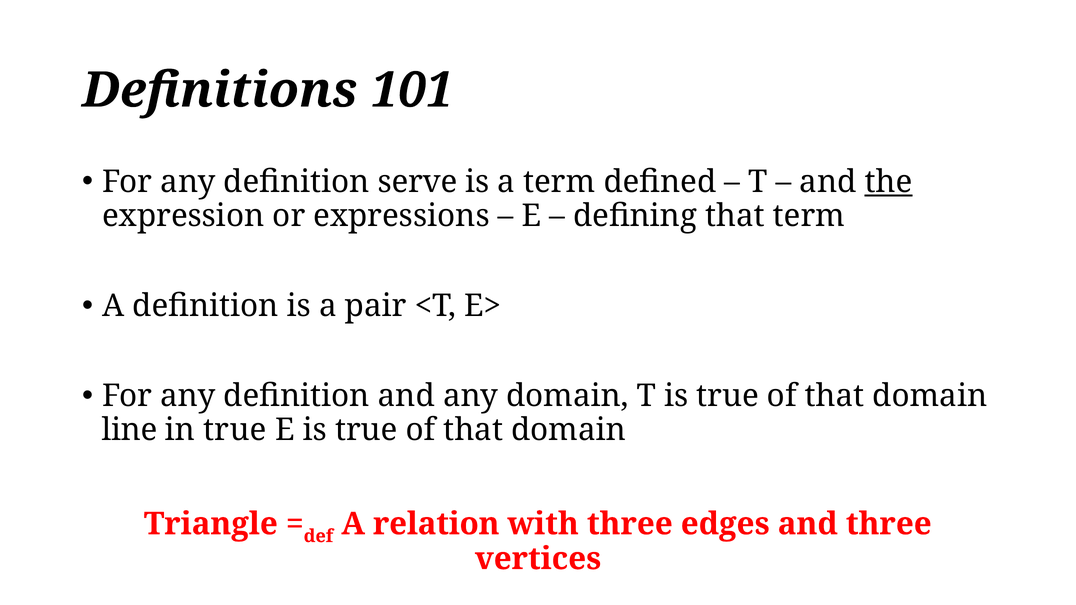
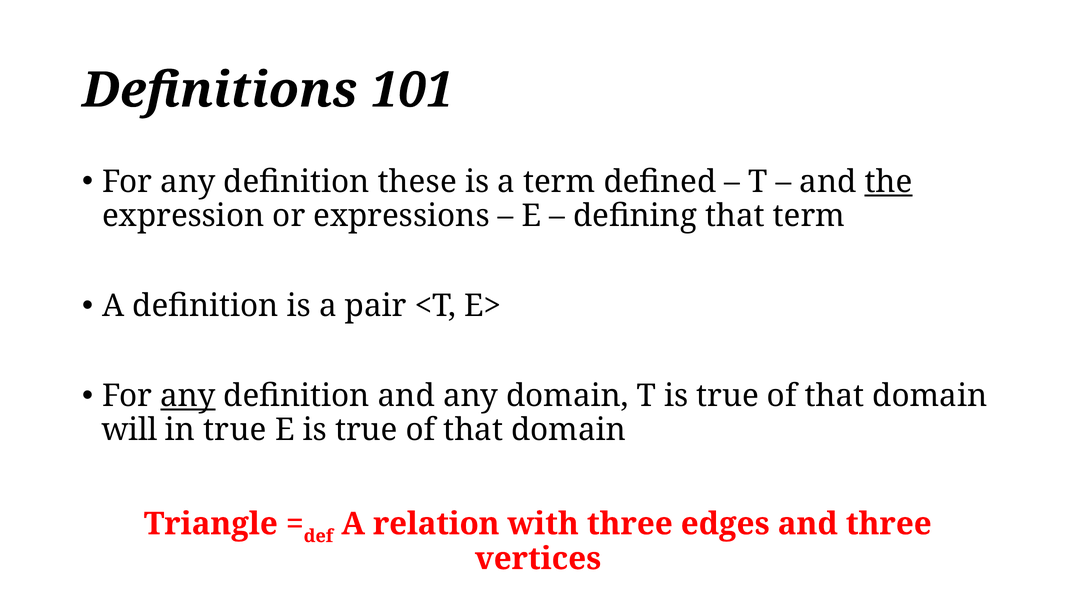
serve: serve -> these
any at (188, 396) underline: none -> present
line: line -> will
